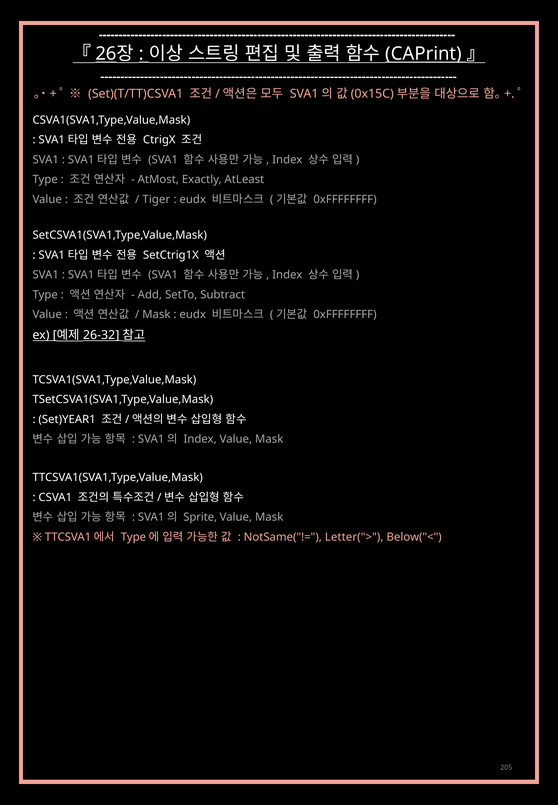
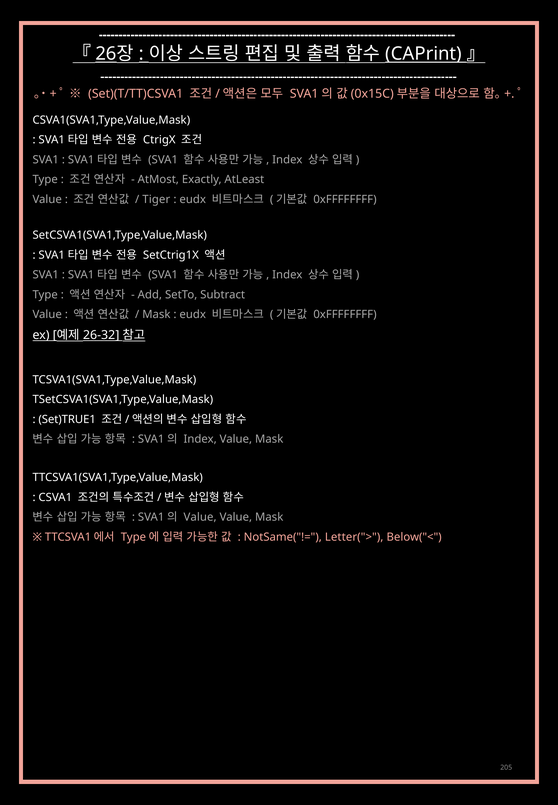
Set)YEAR1: Set)YEAR1 -> Set)TRUE1
Sprite at (200, 518): Sprite -> Value
